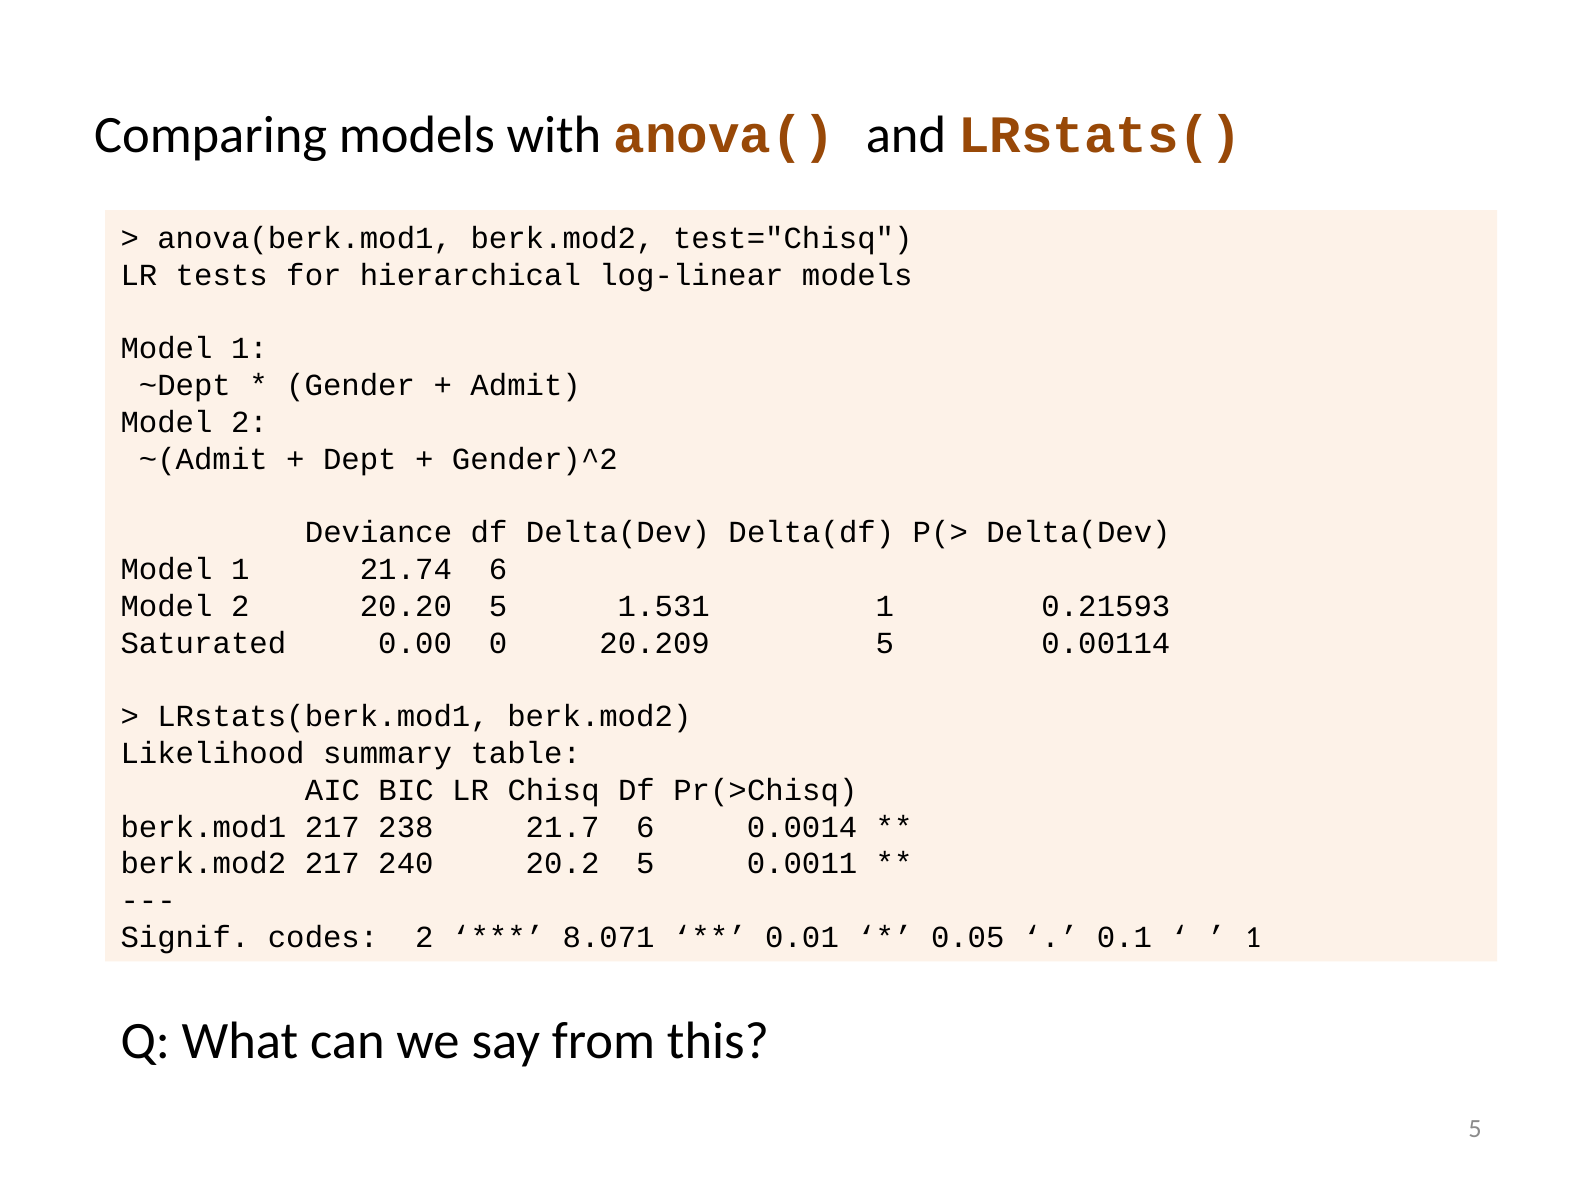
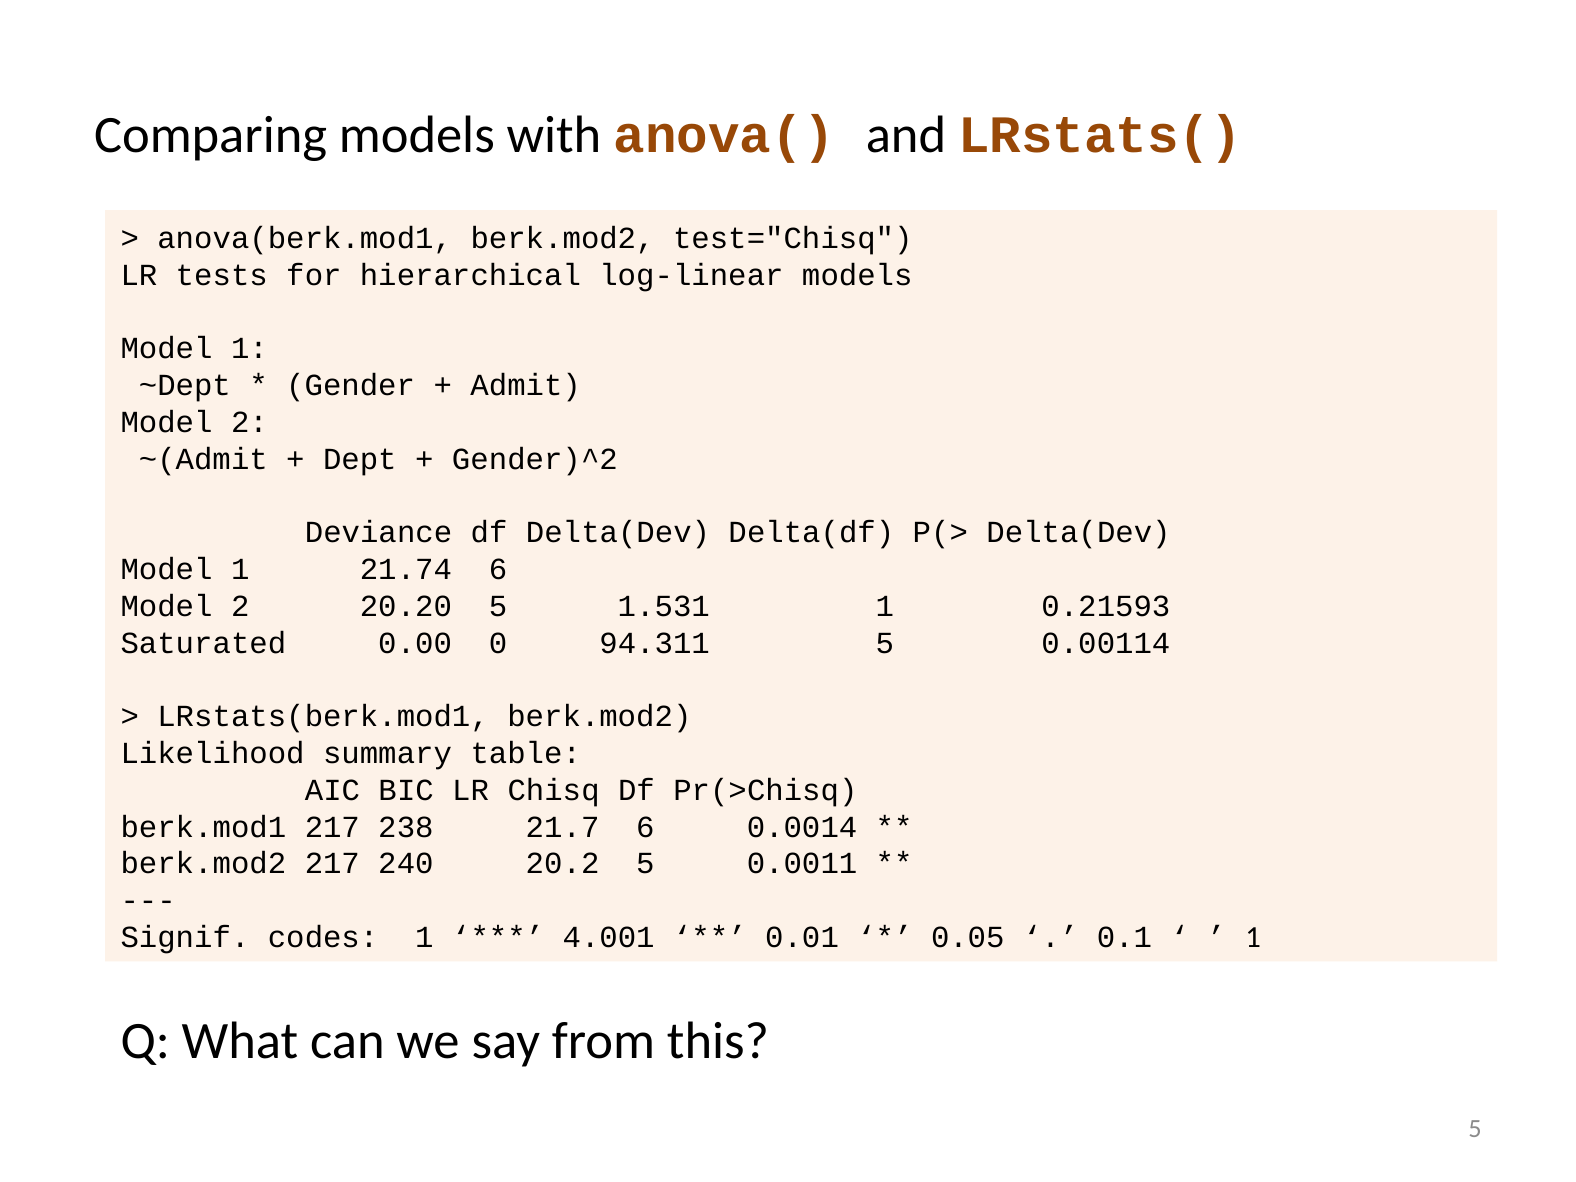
20.209: 20.209 -> 94.311
codes 2: 2 -> 1
8.071: 8.071 -> 4.001
